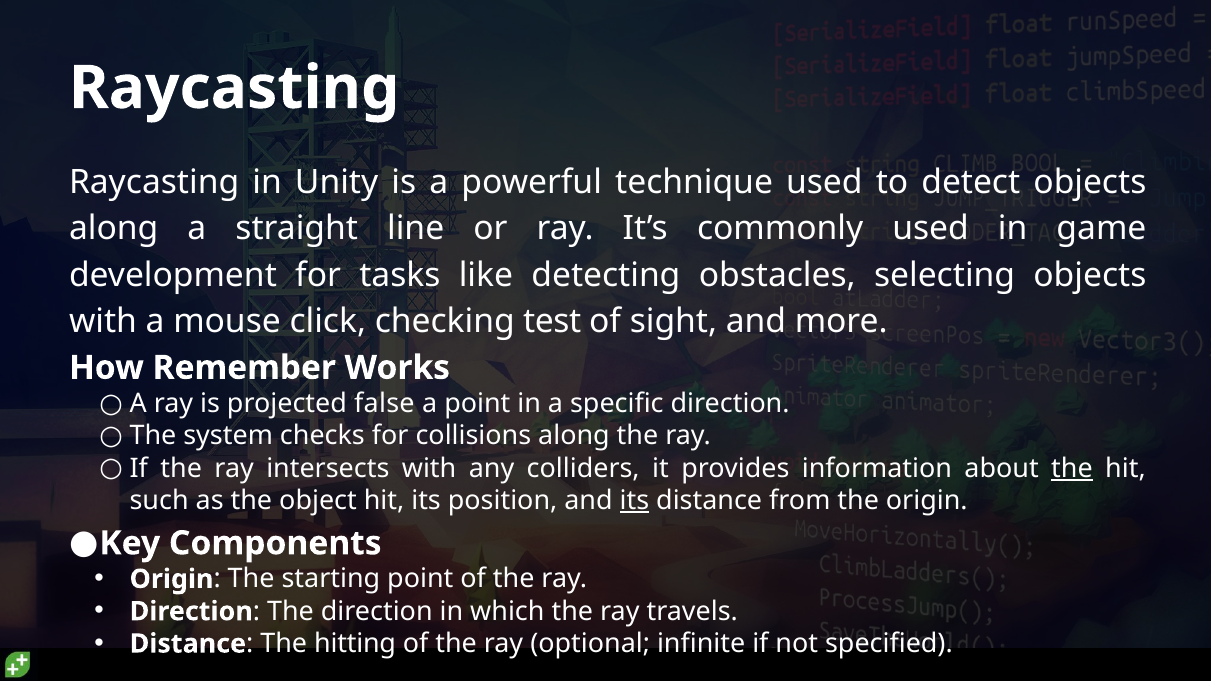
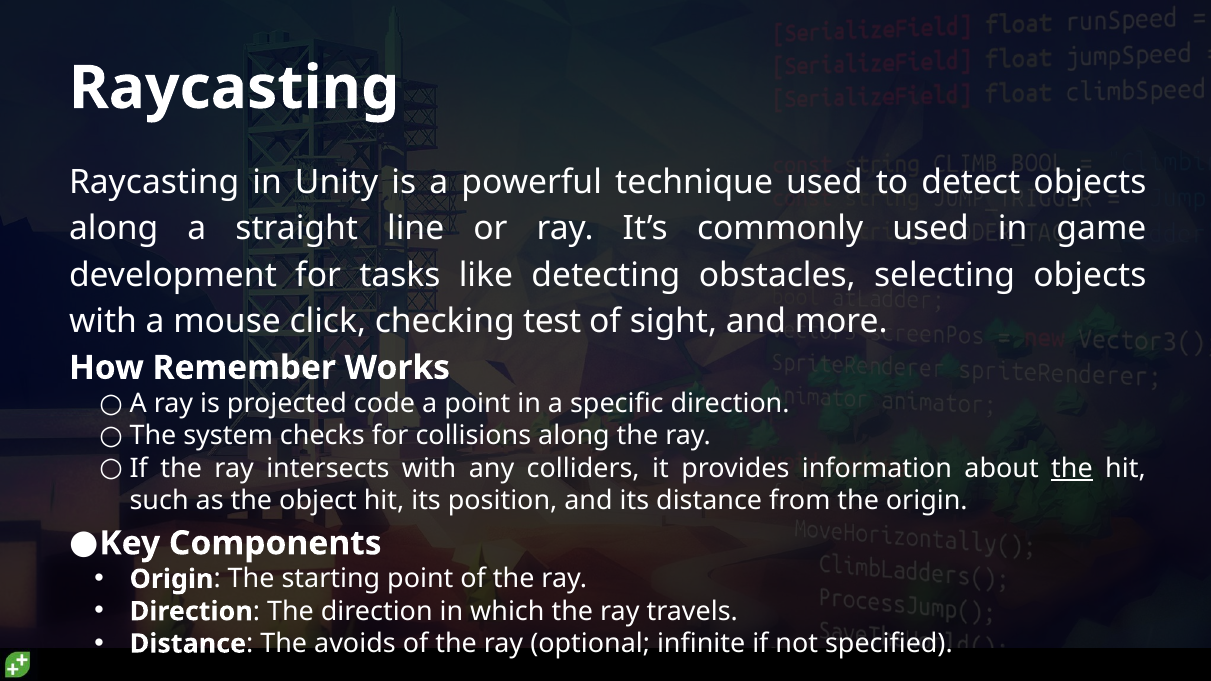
false: false -> code
its at (634, 501) underline: present -> none
hitting: hitting -> avoids
